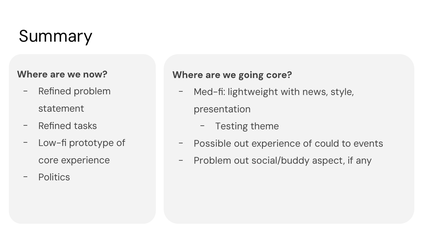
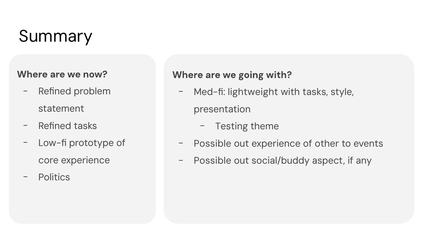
going core: core -> with
with news: news -> tasks
could: could -> other
Problem at (213, 161): Problem -> Possible
